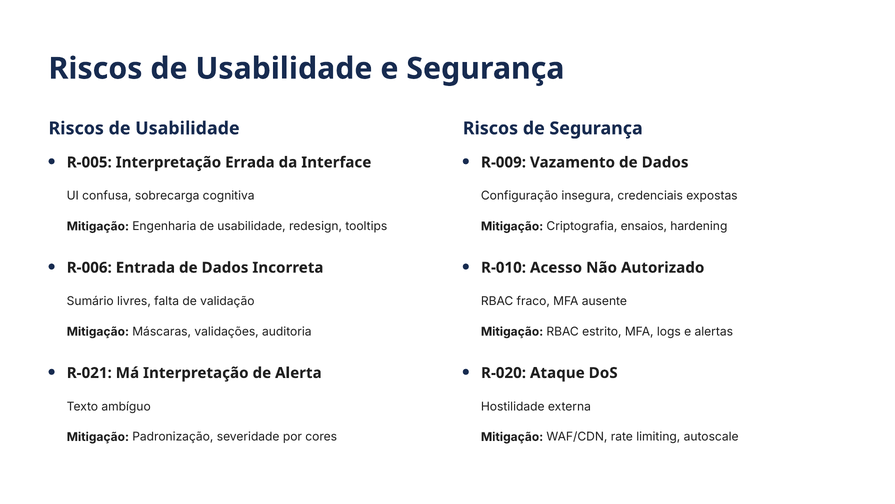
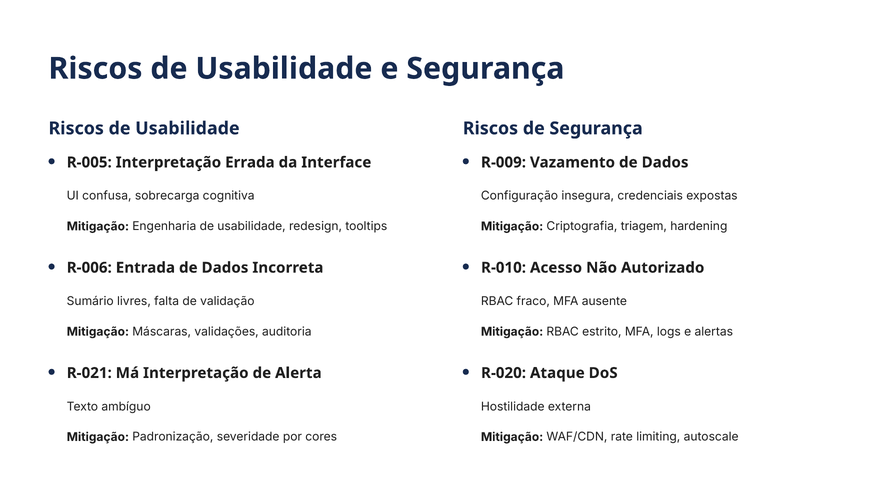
ensaios: ensaios -> triagem
